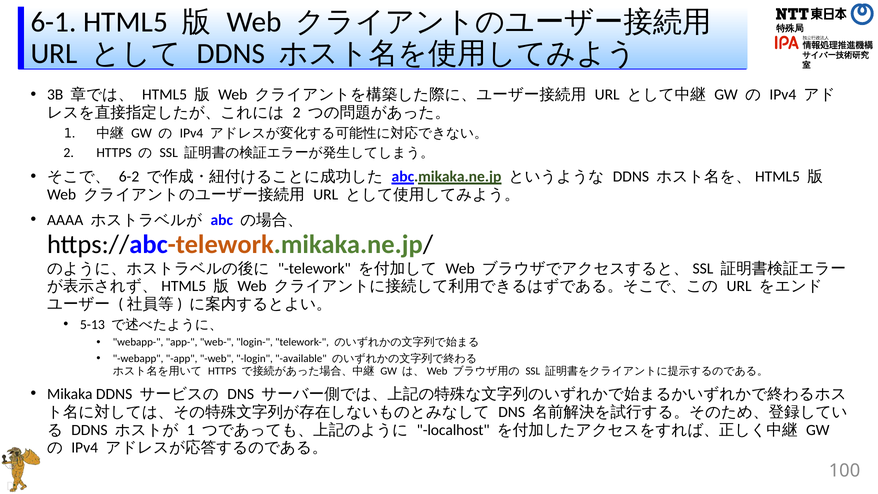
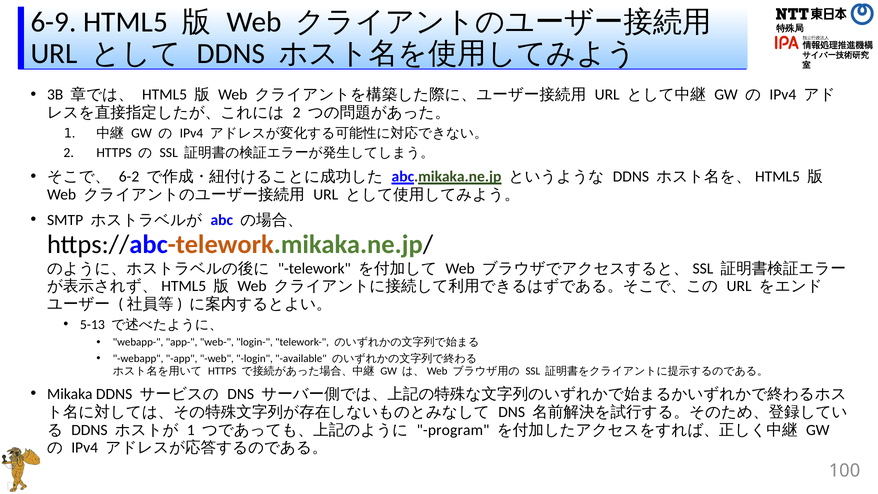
6-1: 6-1 -> 6-9
AAAA: AAAA -> SMTP
localhost: localhost -> program
